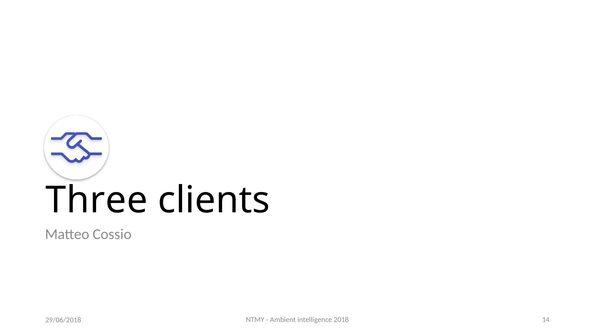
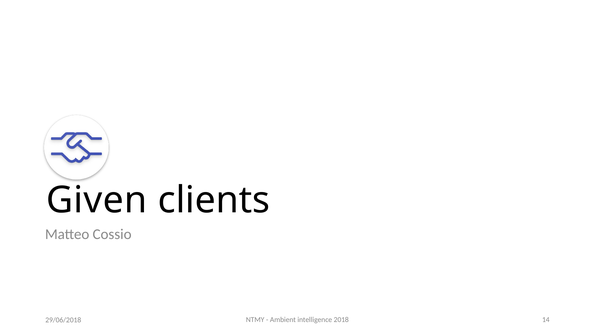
Three: Three -> Given
